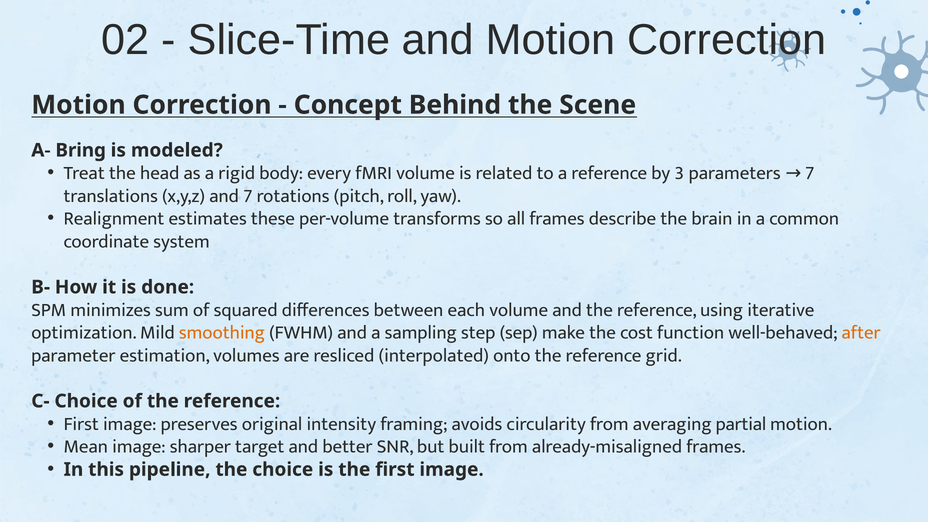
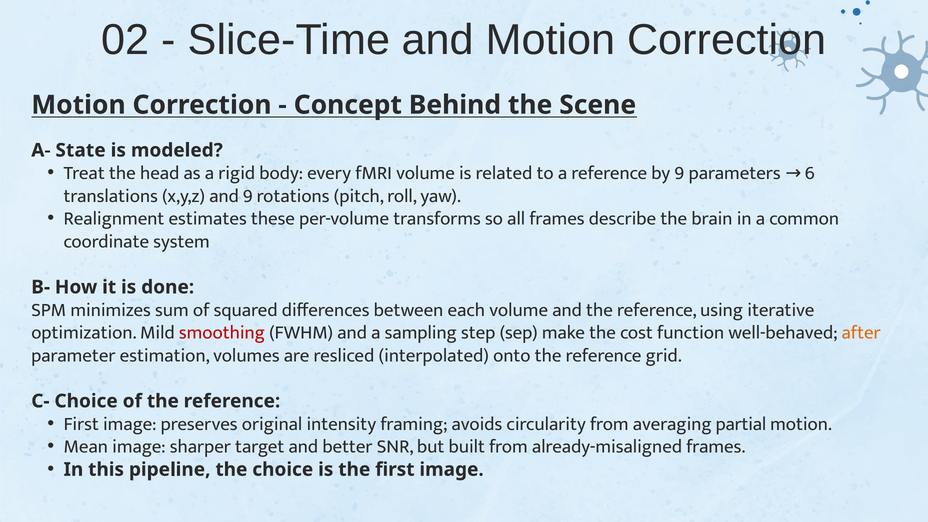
Bring: Bring -> State
by 3: 3 -> 9
parameters 7: 7 -> 6
and 7: 7 -> 9
smoothing colour: orange -> red
